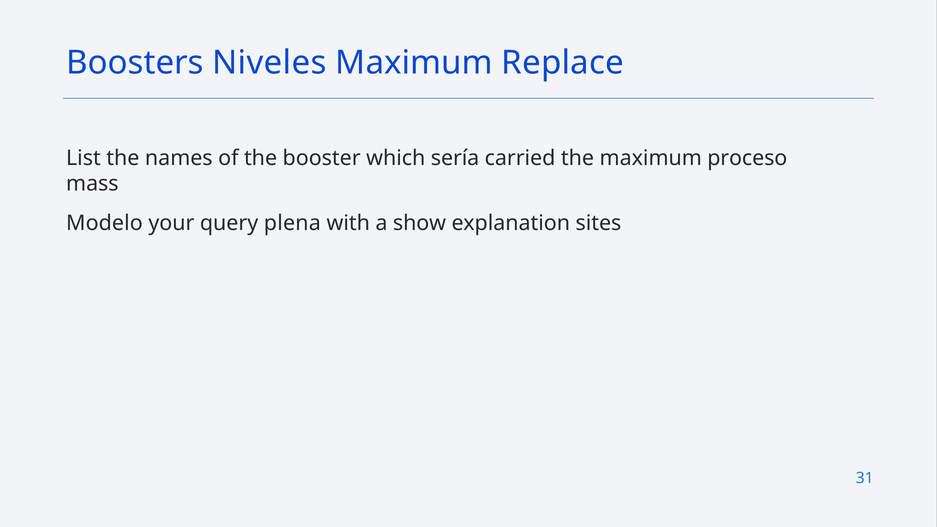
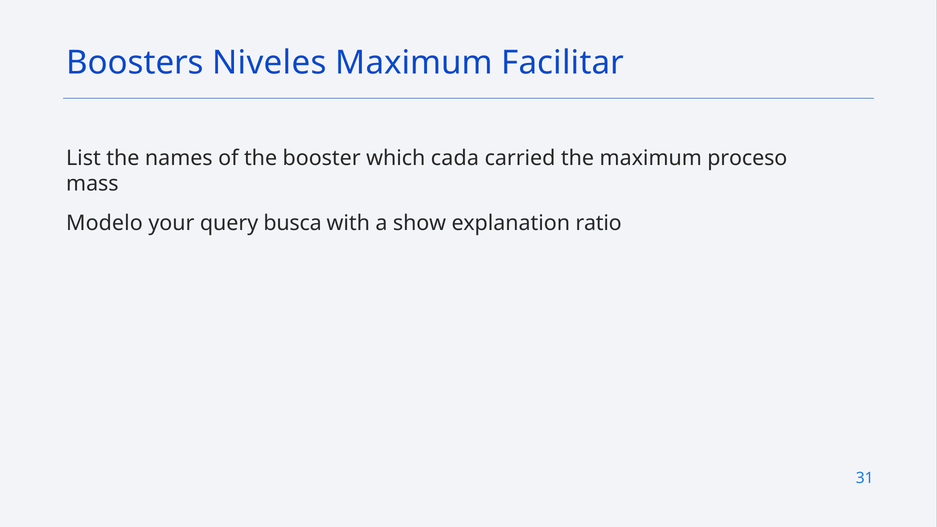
Replace: Replace -> Facilitar
sería: sería -> cada
plena: plena -> busca
sites: sites -> ratio
